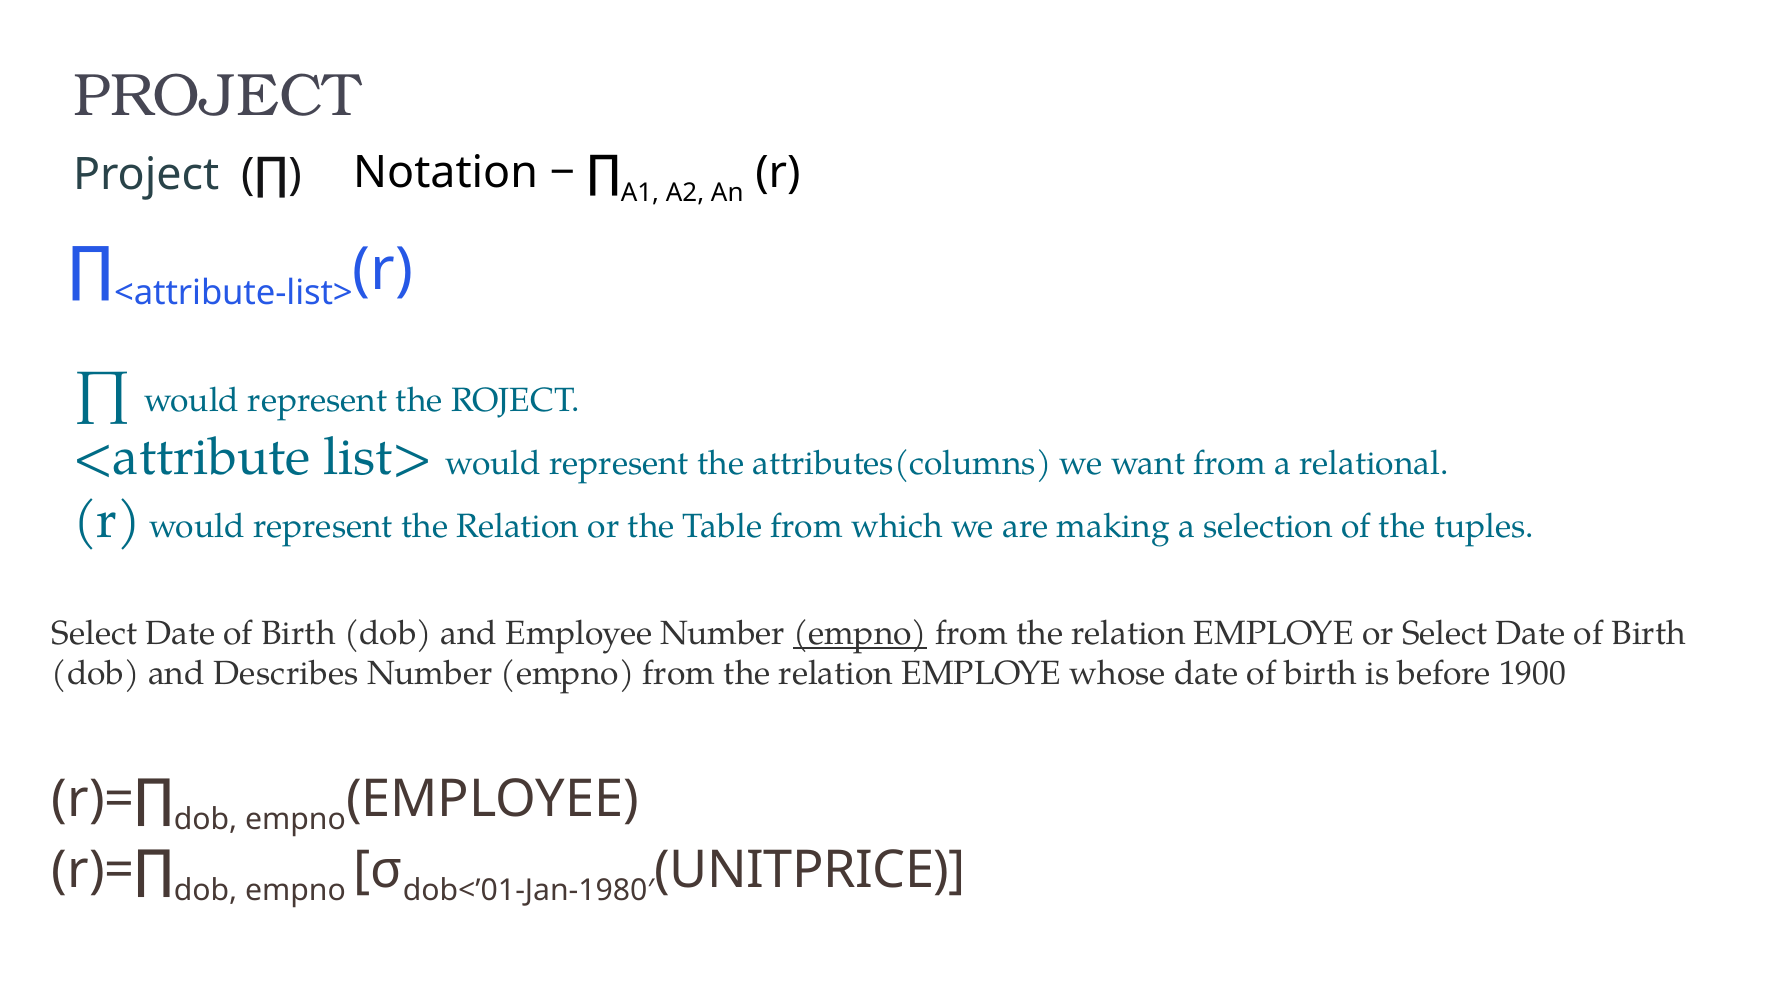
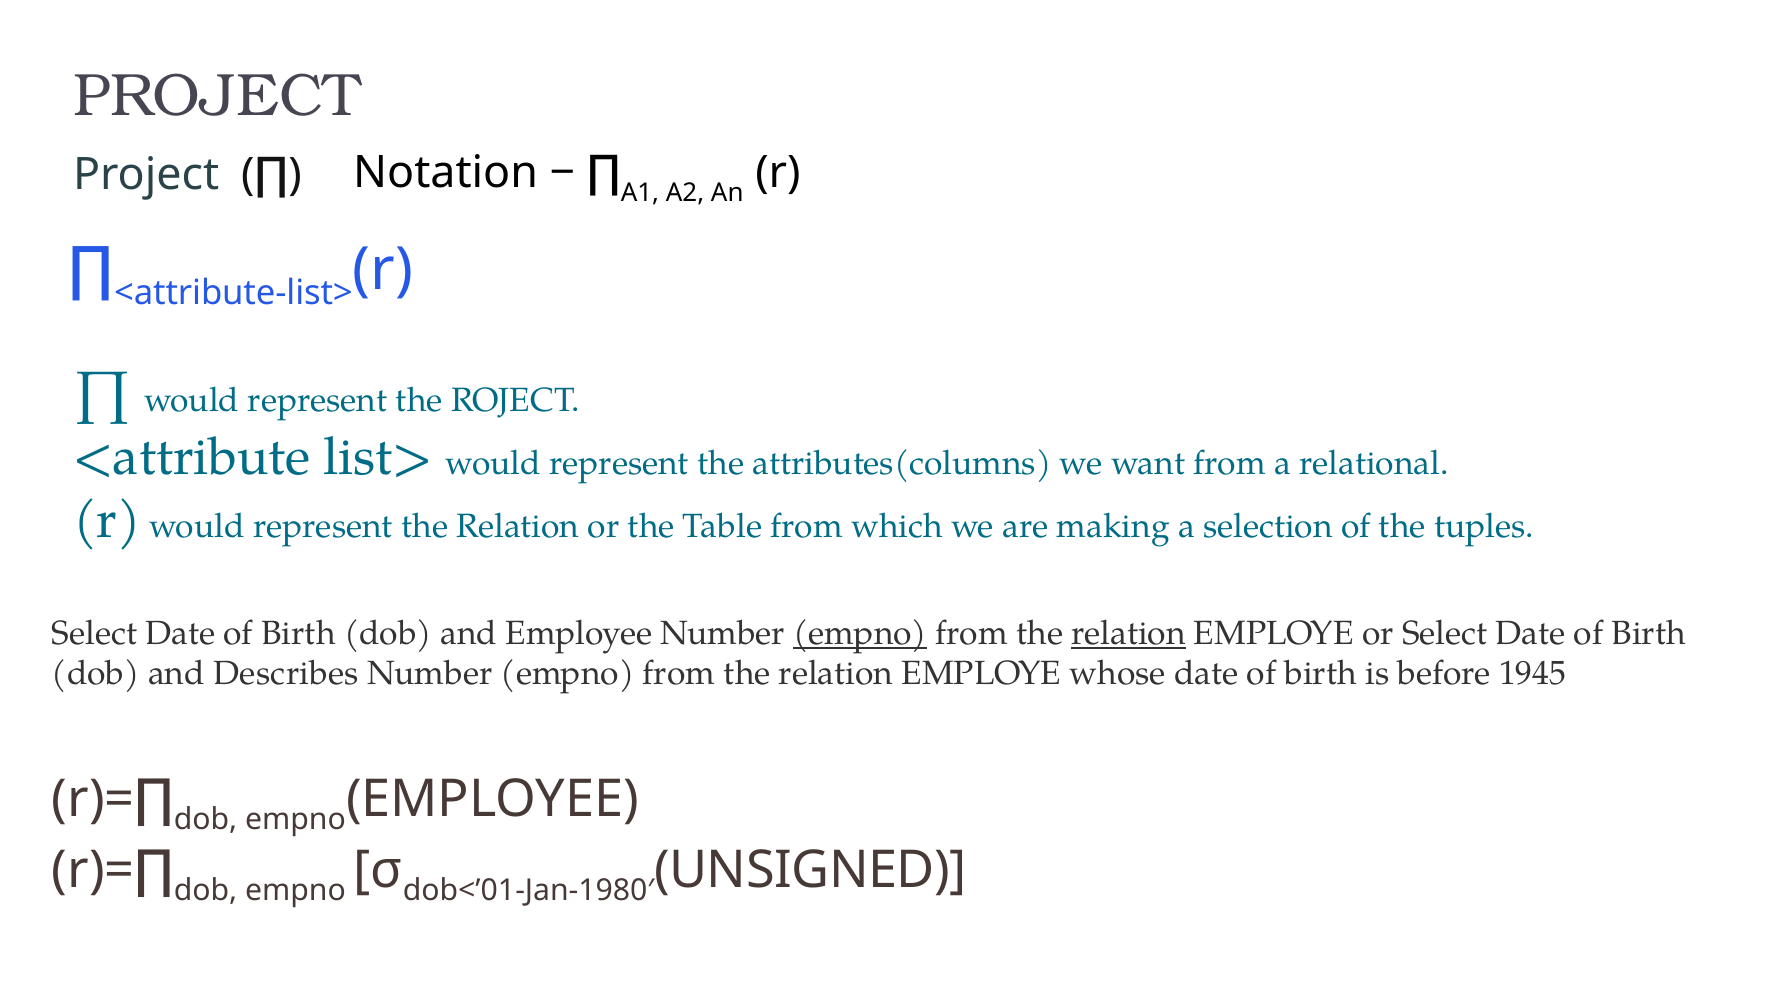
relation at (1129, 634) underline: none -> present
1900: 1900 -> 1945
UNITPRICE: UNITPRICE -> UNSIGNED
